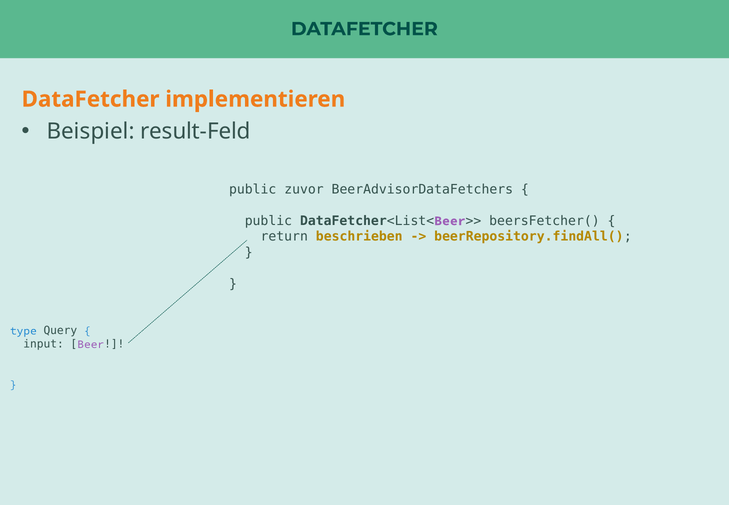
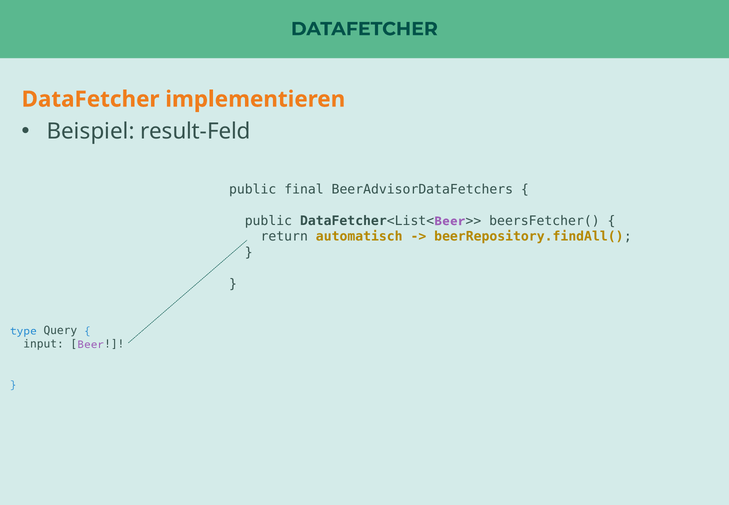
zuvor: zuvor -> final
beschrieben: beschrieben -> automatisch
